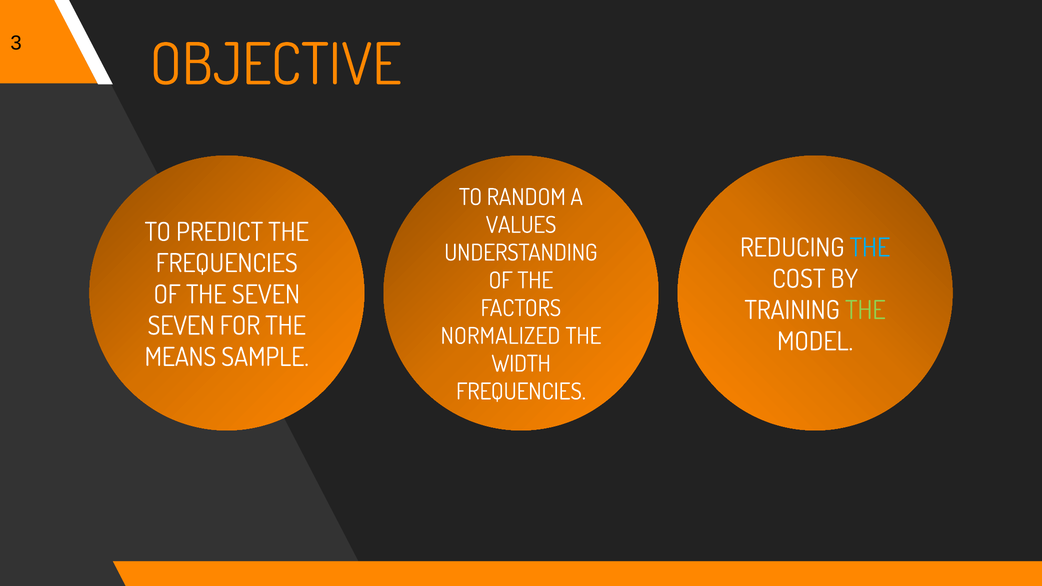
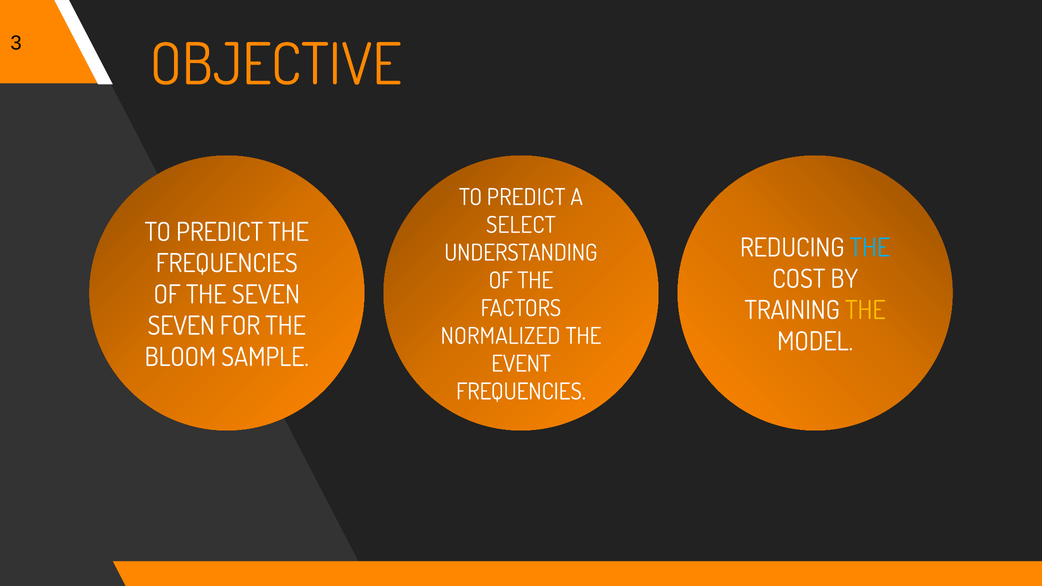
RANDOM at (526, 197): RANDOM -> PREDICT
VALUES: VALUES -> SELECT
THE at (865, 310) colour: light green -> yellow
MEANS: MEANS -> BLOOM
WIDTH: WIDTH -> EVENT
